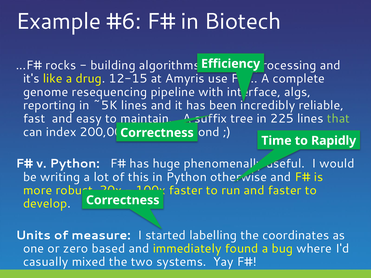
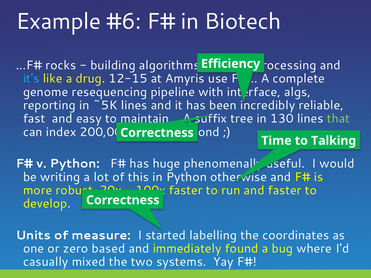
it's colour: white -> light blue
225: 225 -> 130
Rapidly: Rapidly -> Talking
